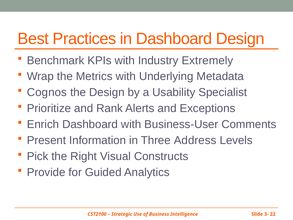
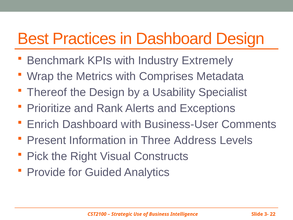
Underlying: Underlying -> Comprises
Cognos: Cognos -> Thereof
